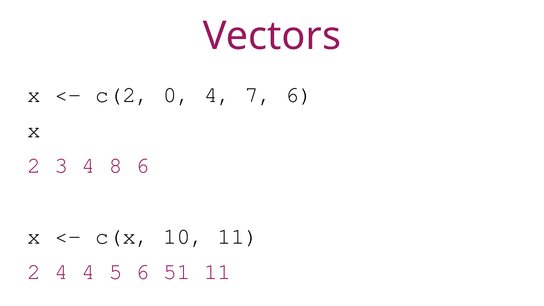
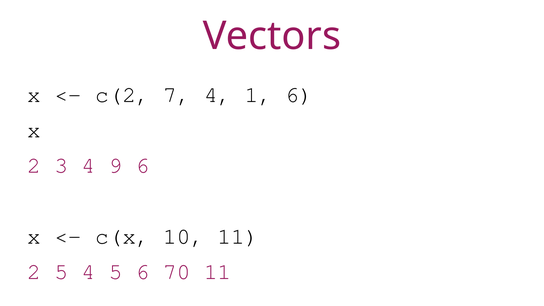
0: 0 -> 7
7: 7 -> 1
8: 8 -> 9
2 4: 4 -> 5
51: 51 -> 70
